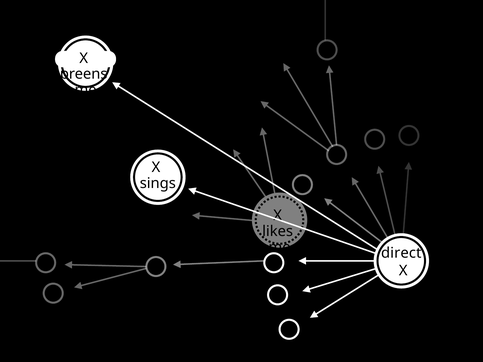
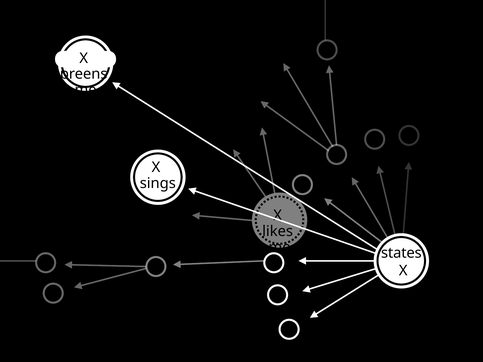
direct: direct -> states
